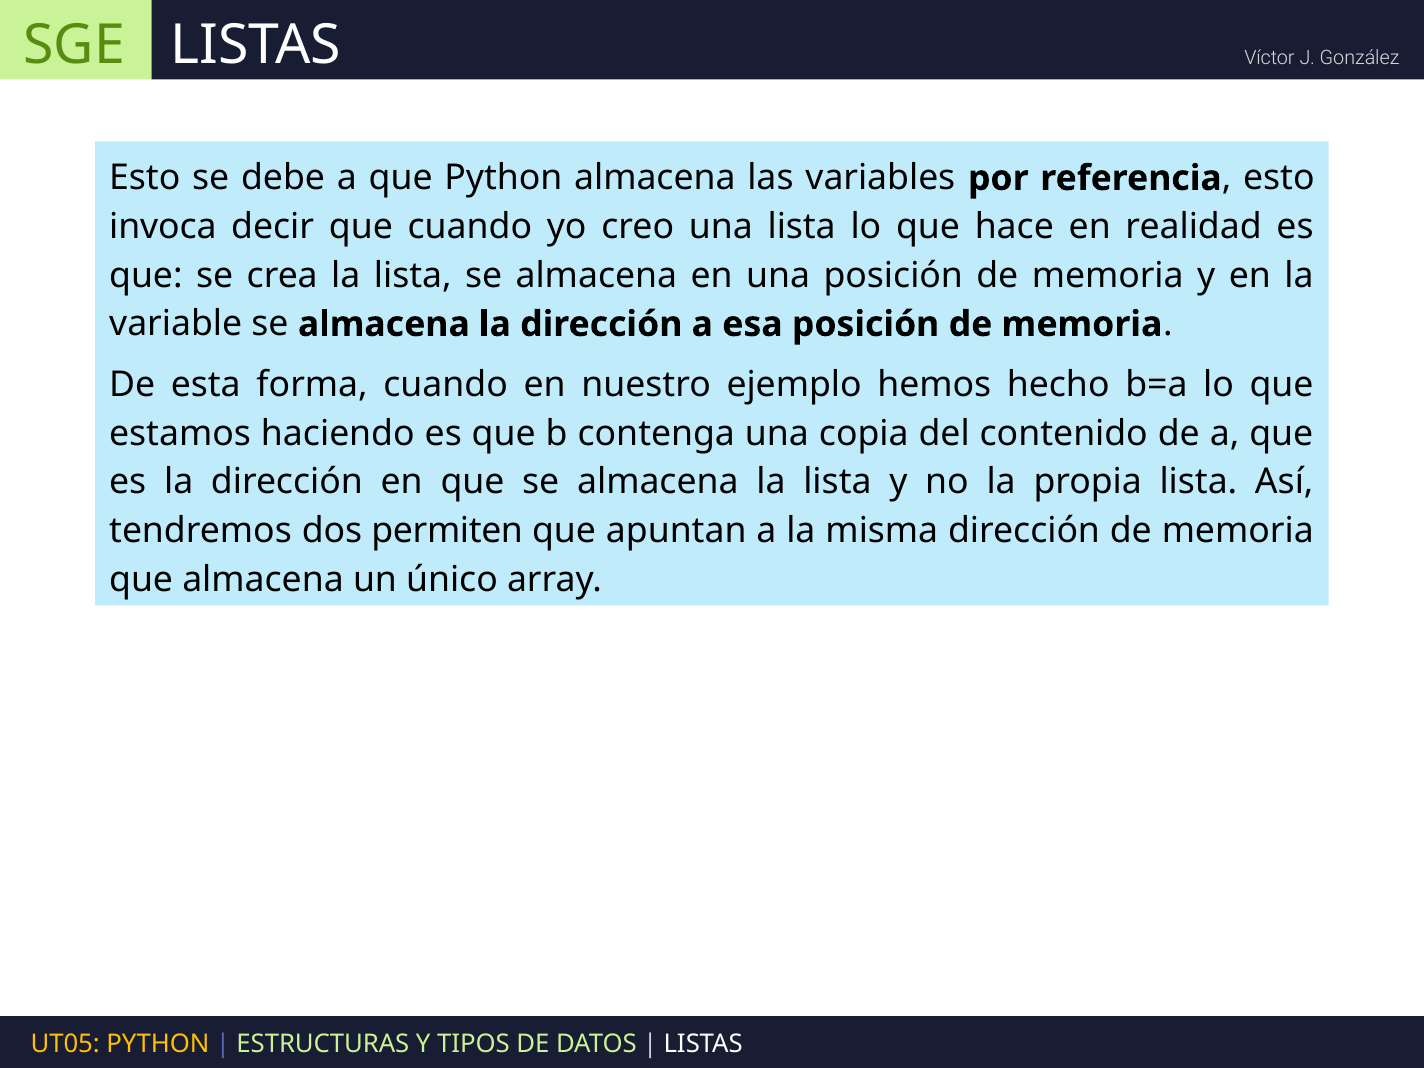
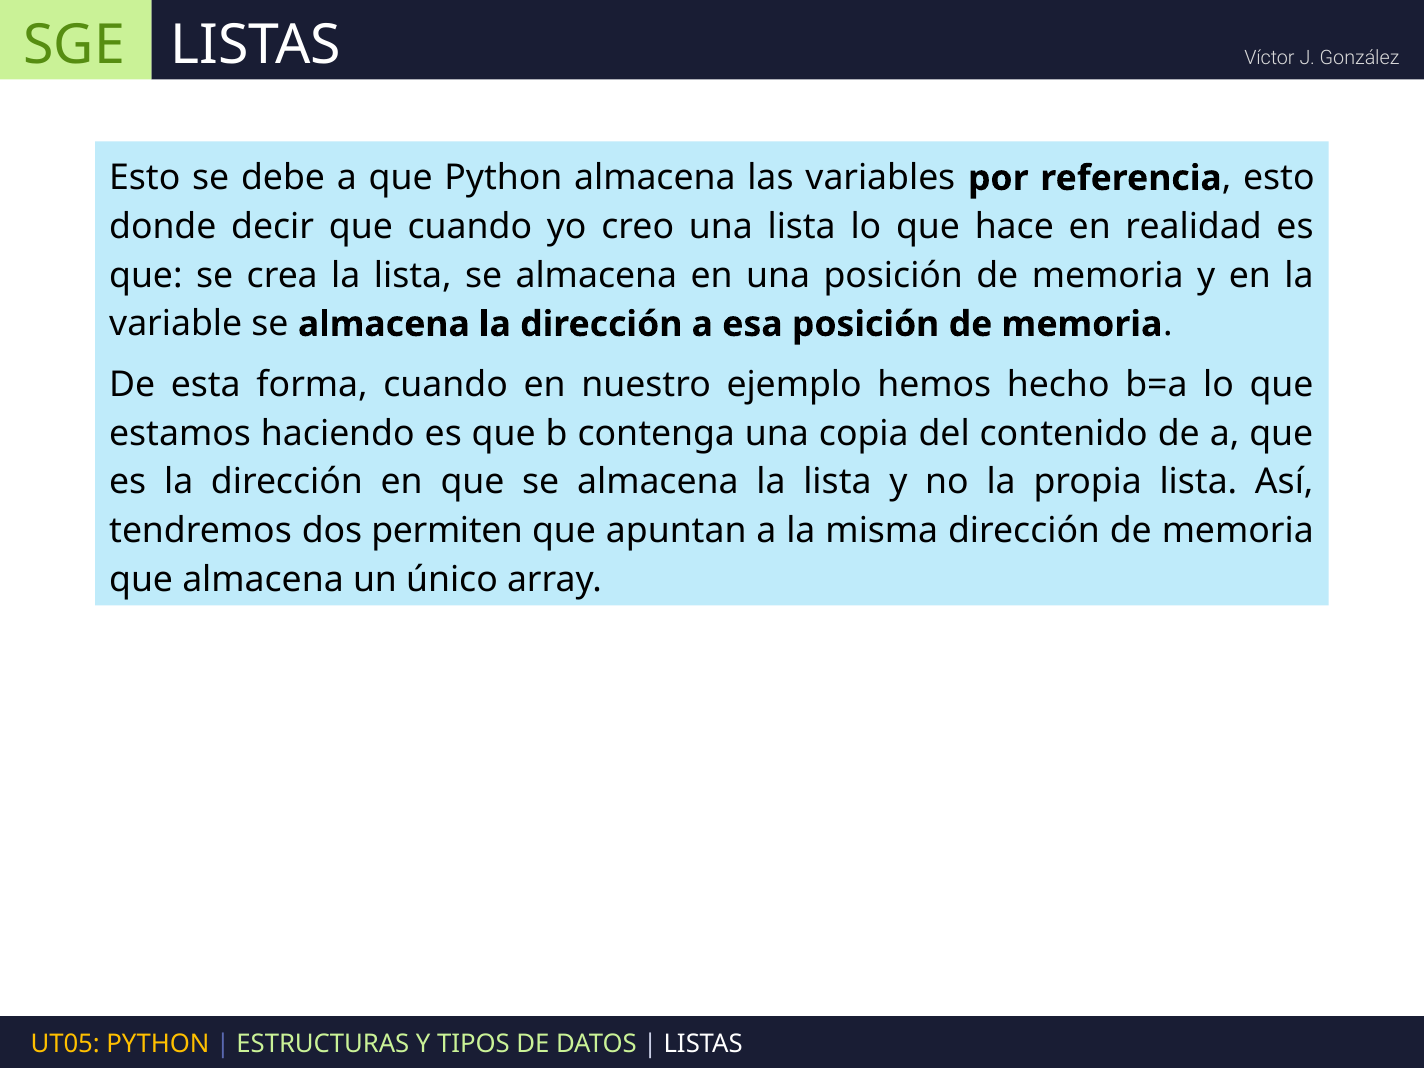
invoca: invoca -> donde
